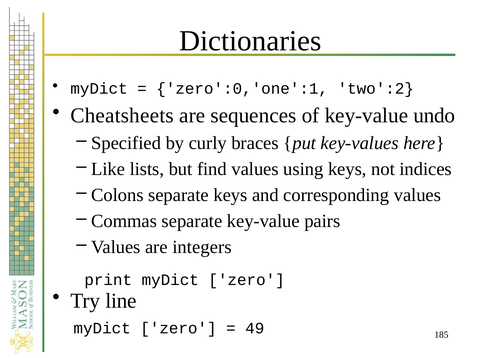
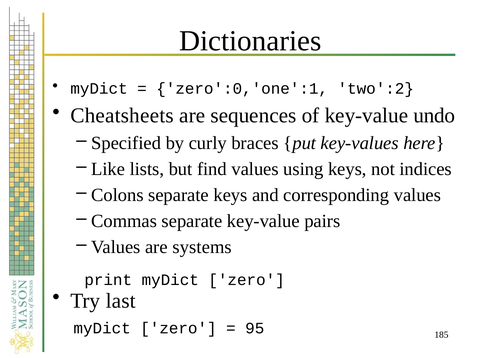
integers: integers -> systems
line: line -> last
49: 49 -> 95
